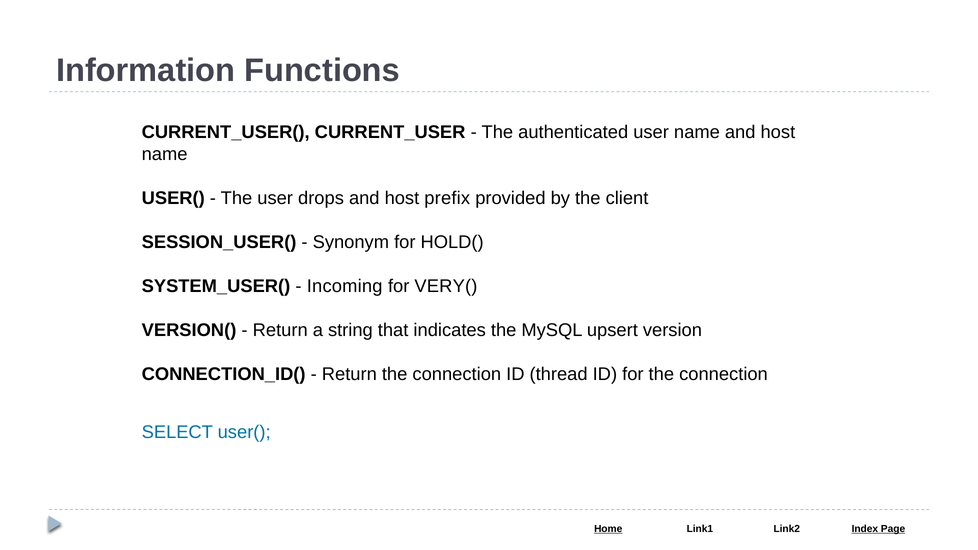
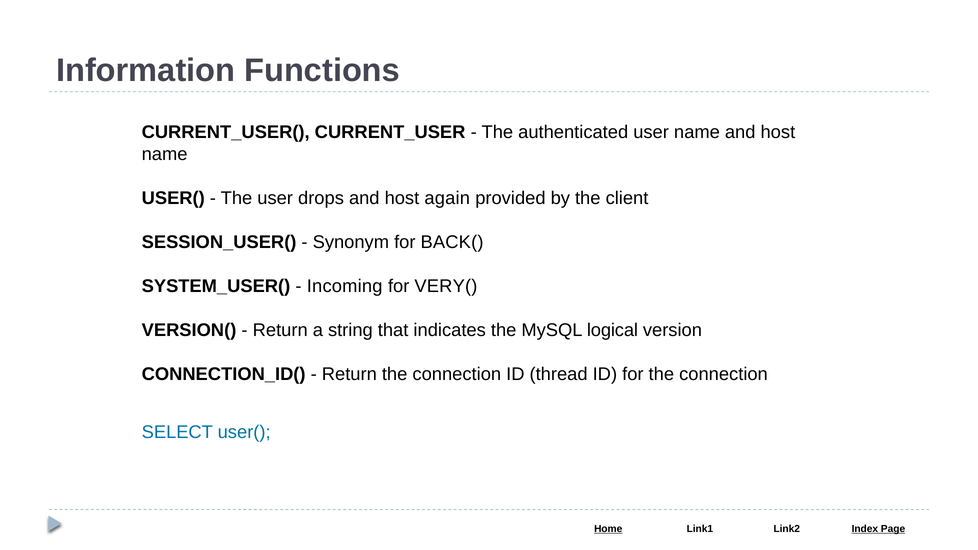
prefix: prefix -> again
HOLD(: HOLD( -> BACK(
upsert: upsert -> logical
